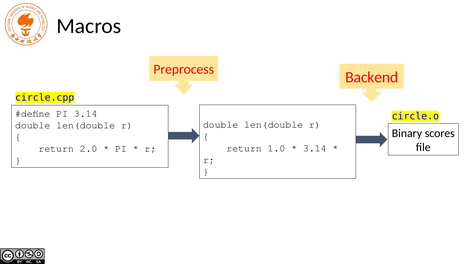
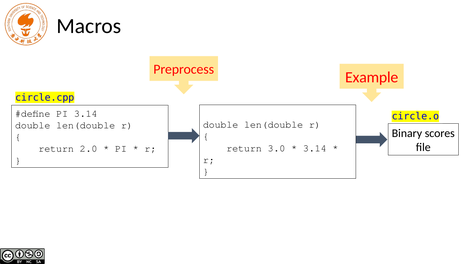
Backend: Backend -> Example
1.0: 1.0 -> 3.0
